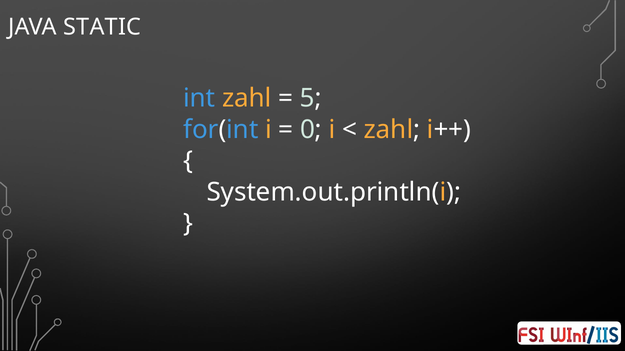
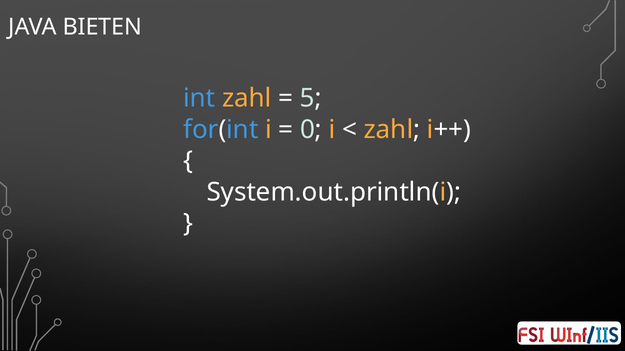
STATIC: STATIC -> BIETEN
